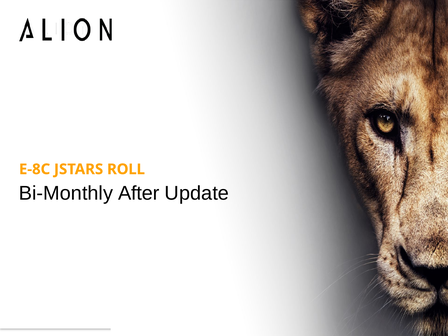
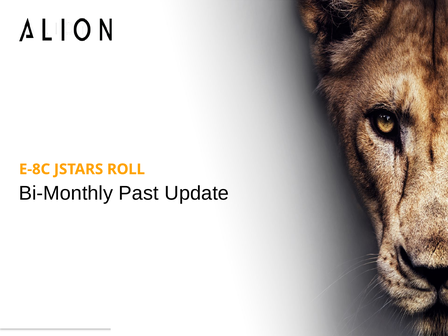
After: After -> Past
